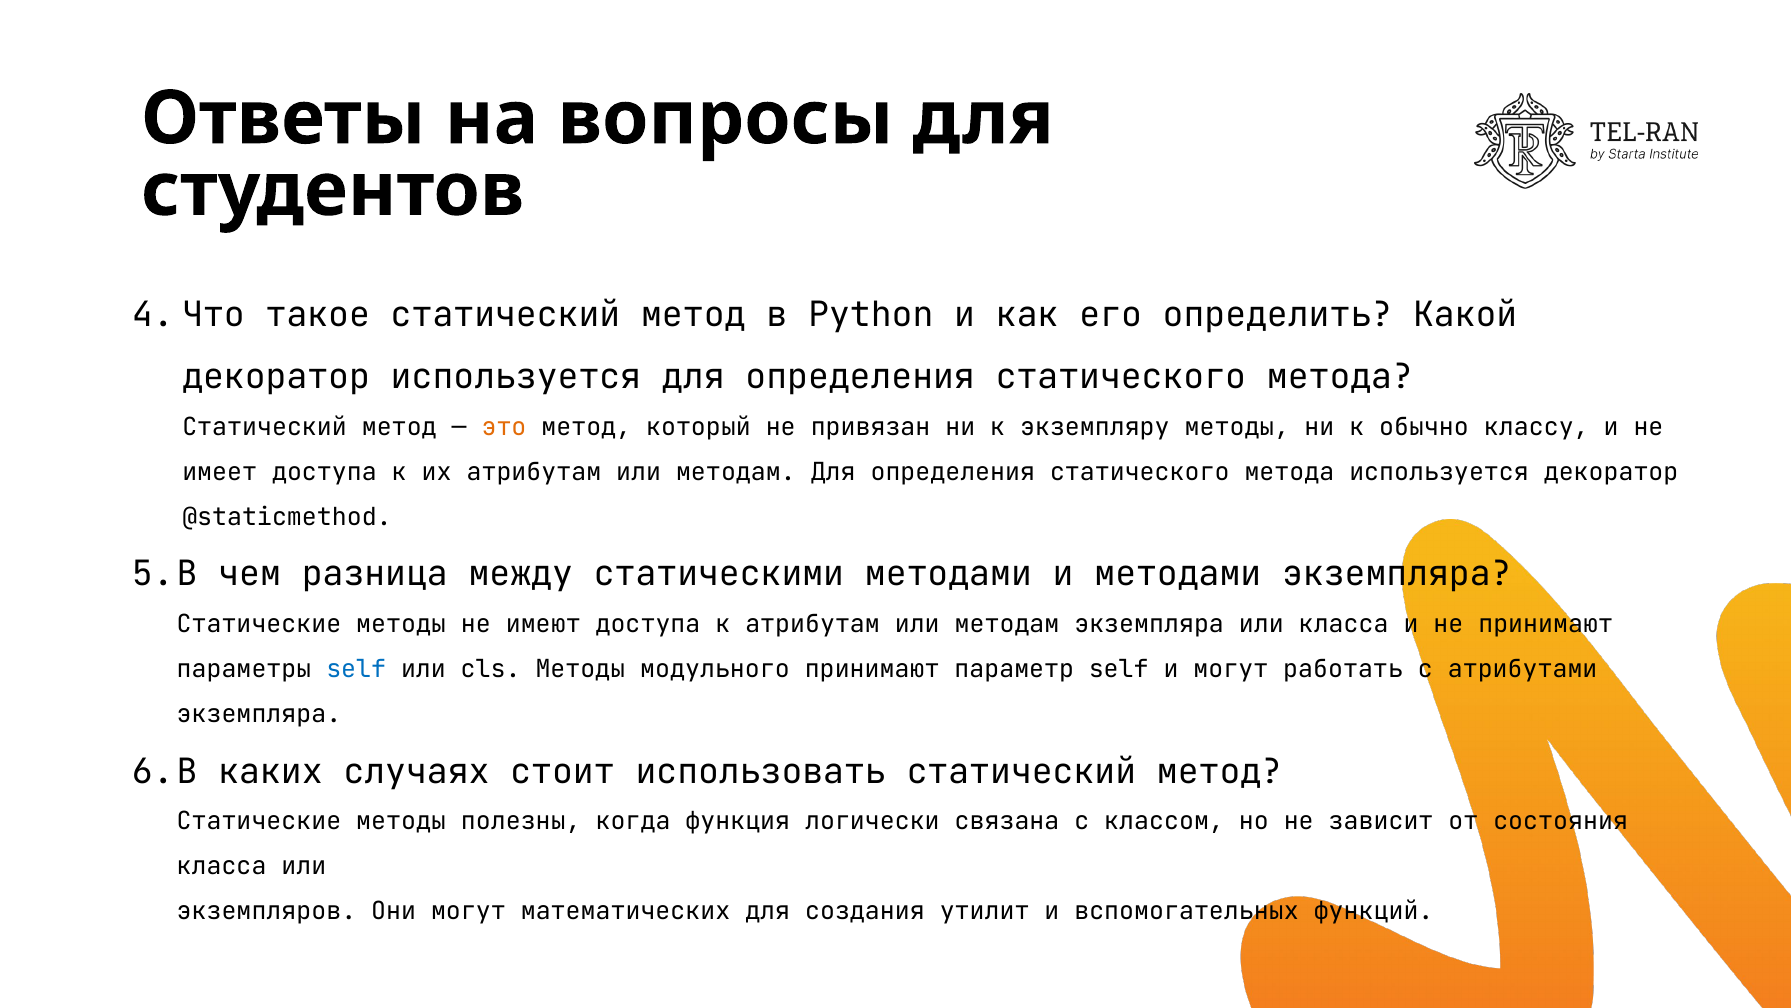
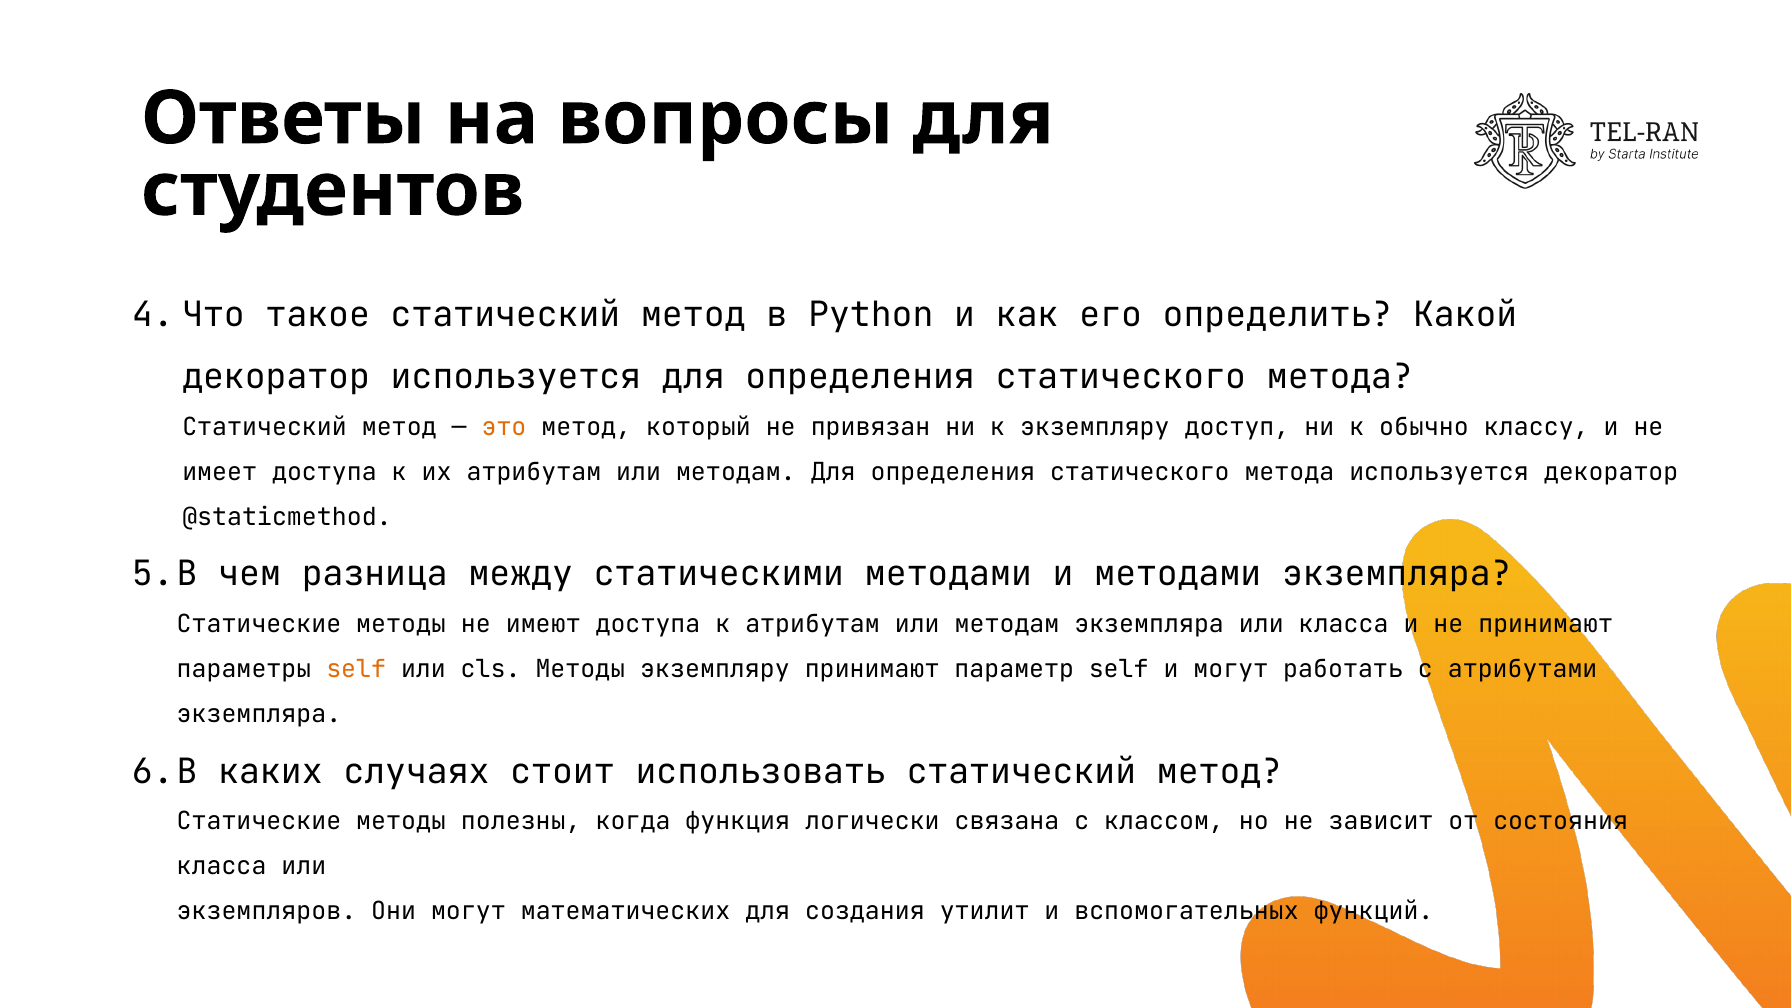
экземпляру методы: методы -> доступ
self at (356, 669) colour: blue -> orange
Методы модульного: модульного -> экземпляру
